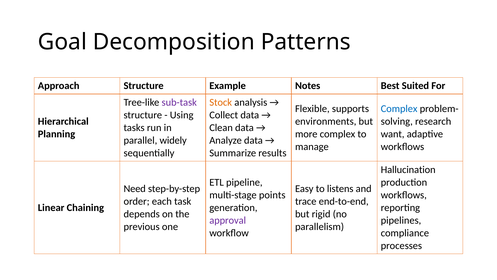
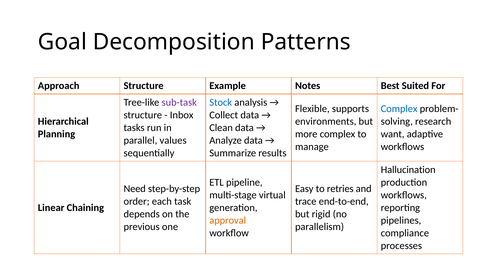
Stock colour: orange -> blue
Using: Using -> Inbox
widely: widely -> values
listens: listens -> retries
points: points -> virtual
approval colour: purple -> orange
